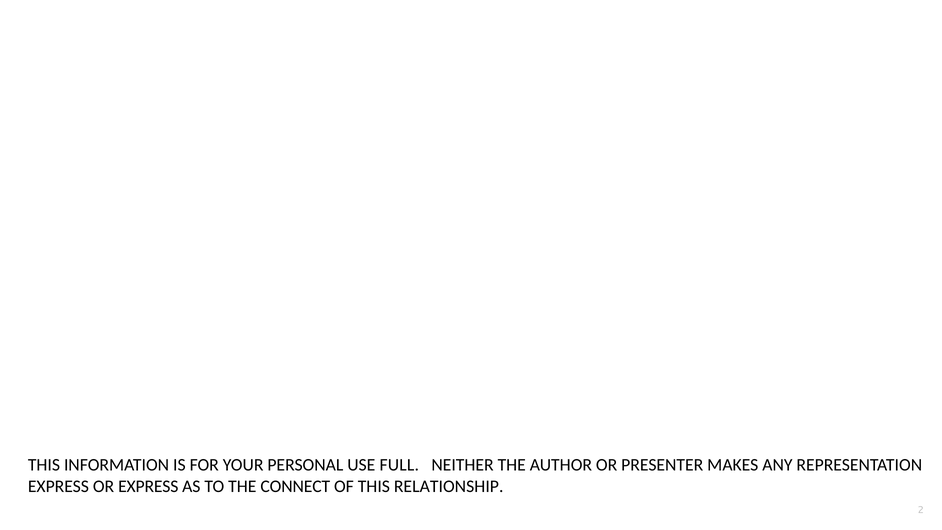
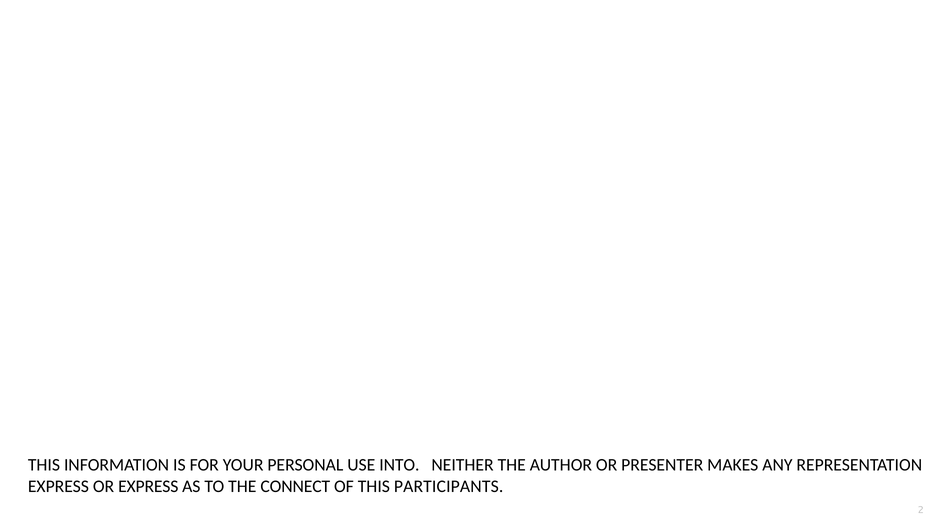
FULL: FULL -> INTO
RELATIONSHIP: RELATIONSHIP -> PARTICIPANTS
